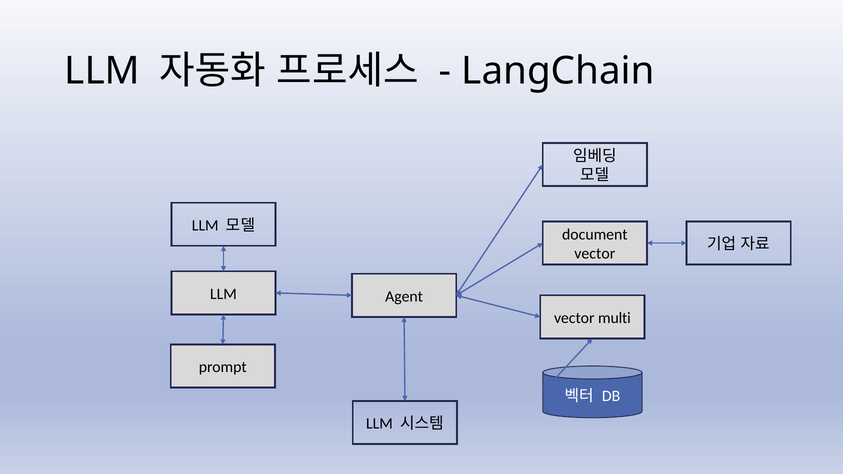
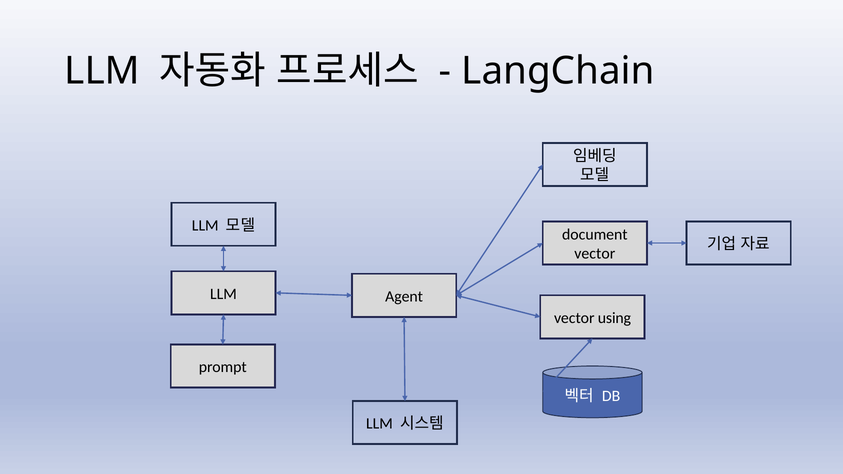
multi: multi -> using
